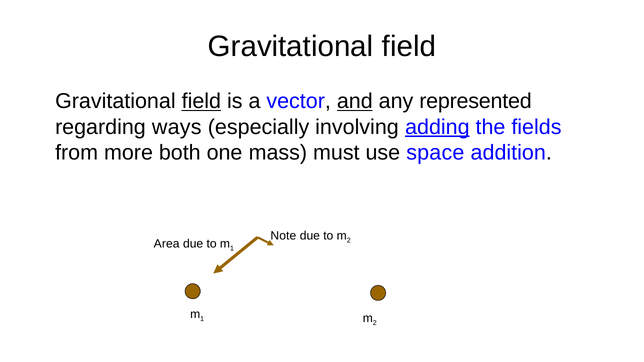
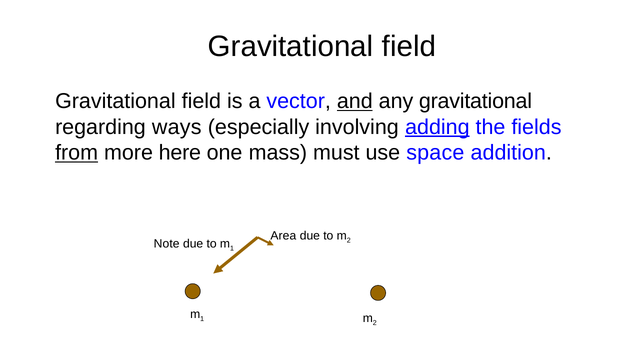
field at (201, 101) underline: present -> none
any represented: represented -> gravitational
from underline: none -> present
both: both -> here
Note: Note -> Area
Area: Area -> Note
